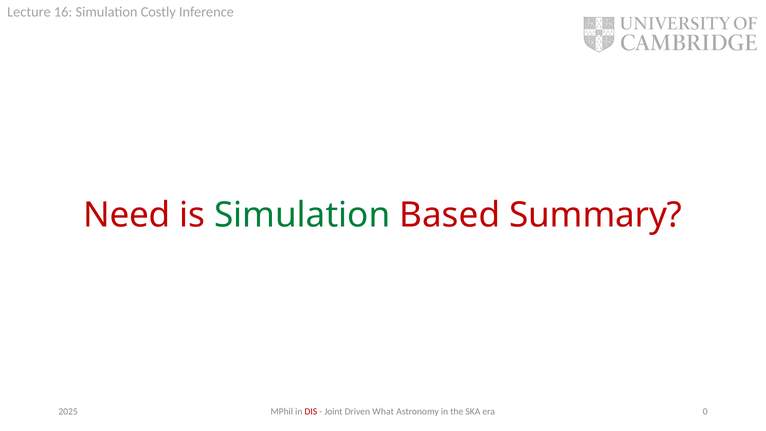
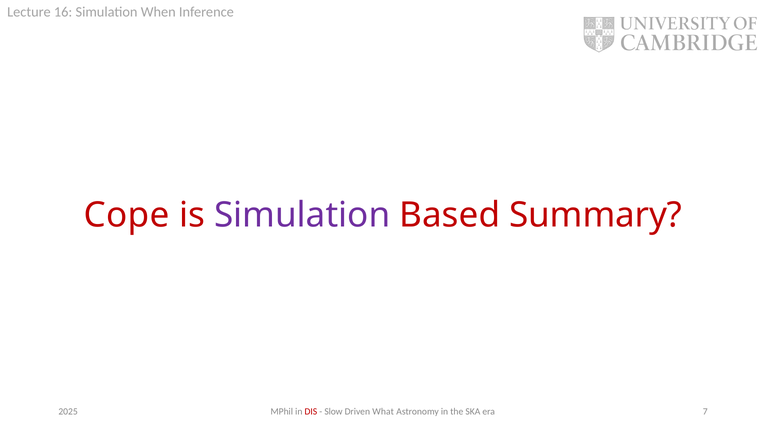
Costly: Costly -> When
Need: Need -> Cope
Simulation at (302, 215) colour: green -> purple
Joint: Joint -> Slow
0: 0 -> 7
